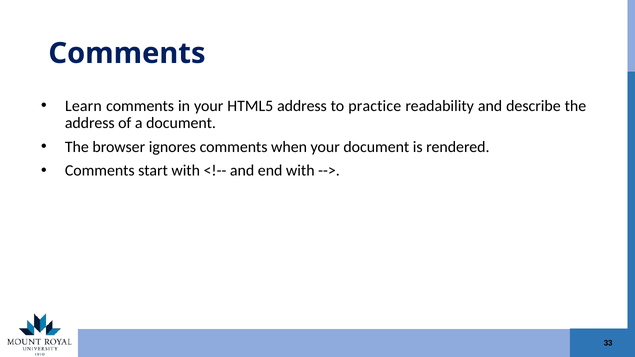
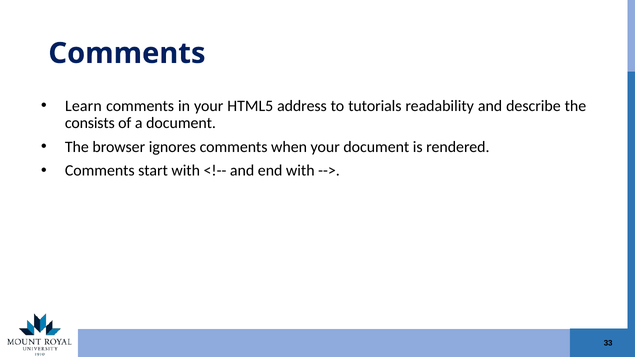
practice: practice -> tutorials
address at (90, 123): address -> consists
